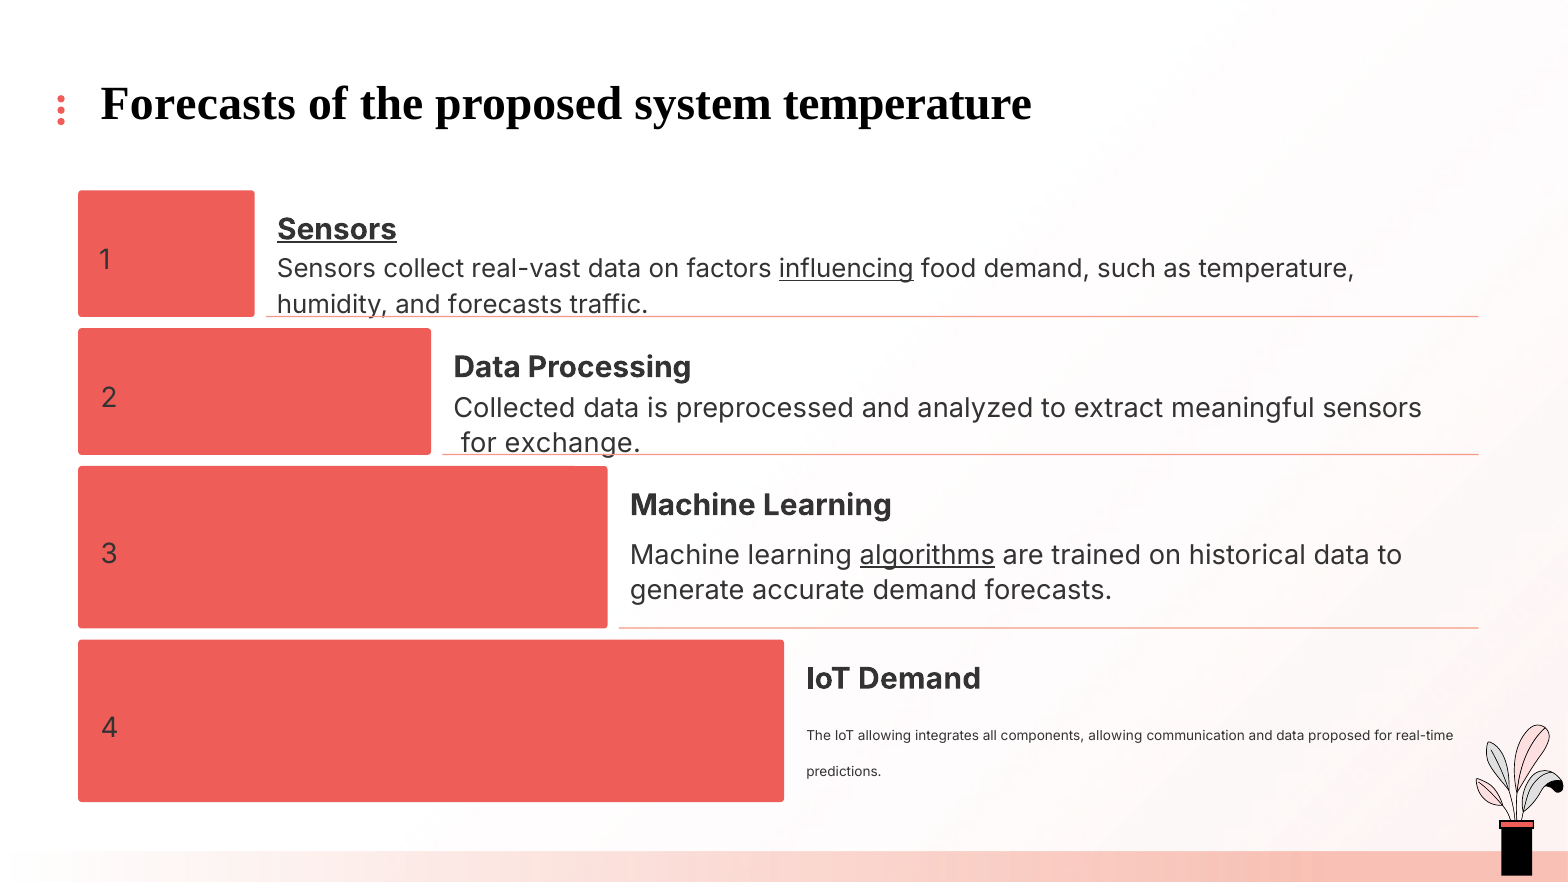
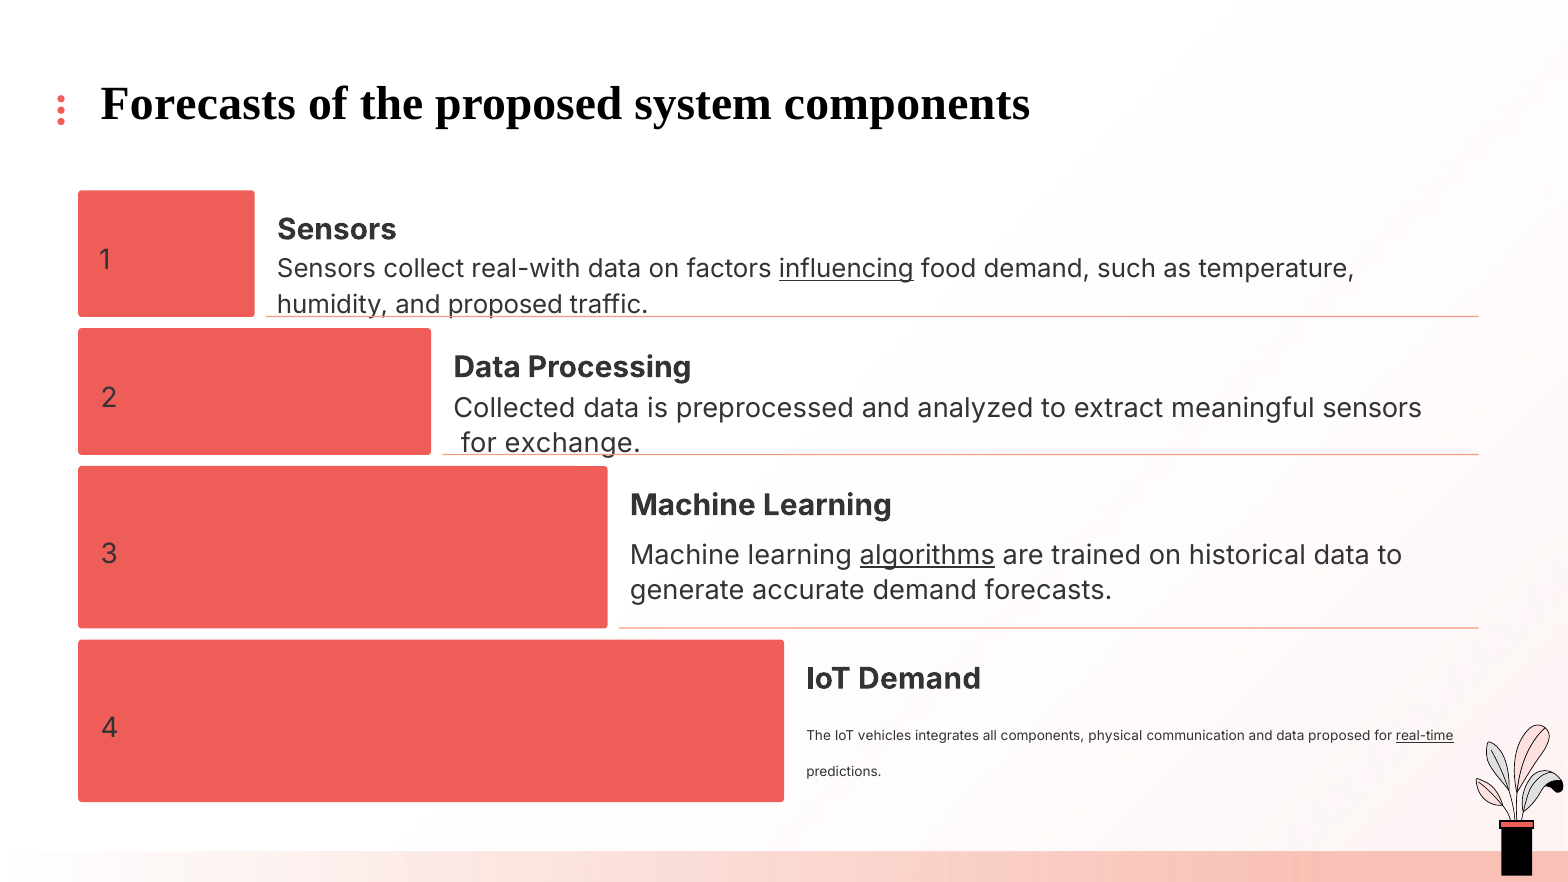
system temperature: temperature -> components
Sensors at (337, 229) underline: present -> none
real-vast: real-vast -> real-with
and forecasts: forecasts -> proposed
IoT allowing: allowing -> vehicles
components allowing: allowing -> physical
real-time underline: none -> present
